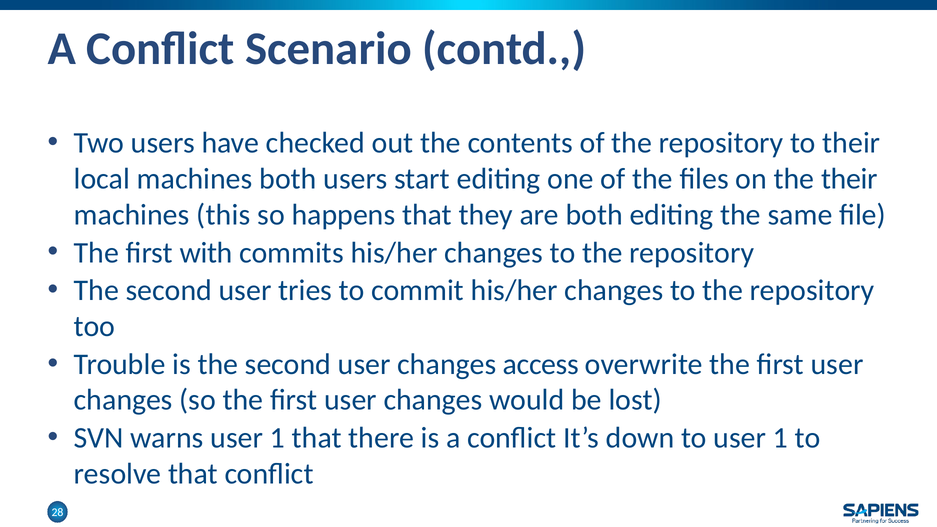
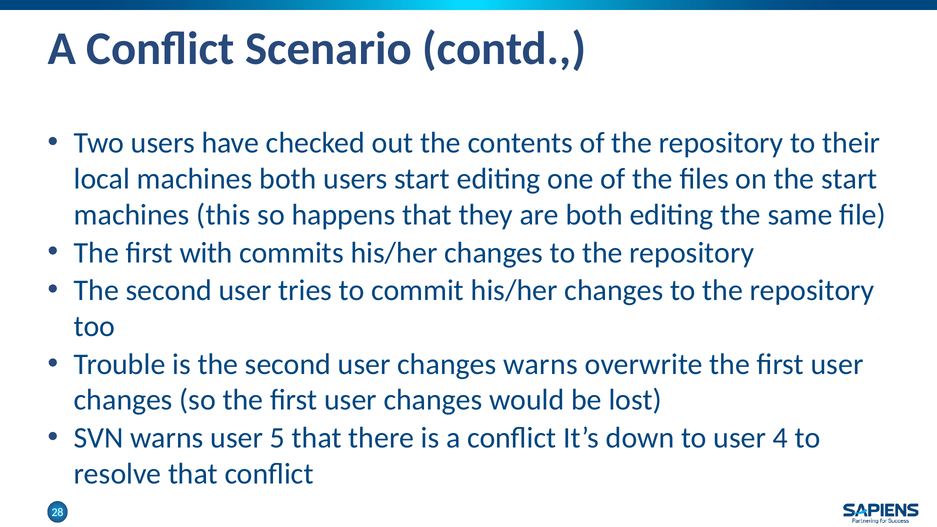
the their: their -> start
changes access: access -> warns
warns user 1: 1 -> 5
to user 1: 1 -> 4
